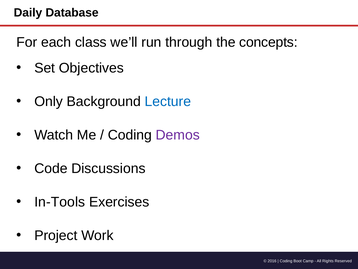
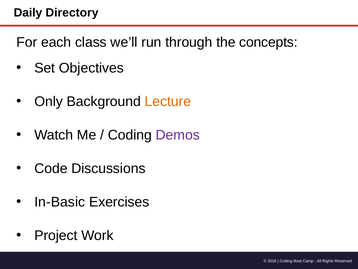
Database: Database -> Directory
Lecture colour: blue -> orange
In-Tools: In-Tools -> In-Basic
